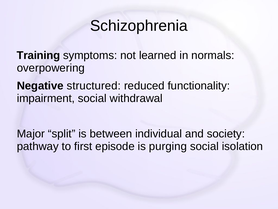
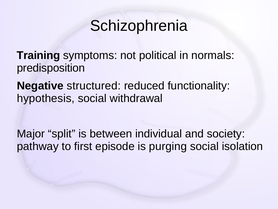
learned: learned -> political
overpowering: overpowering -> predisposition
impairment: impairment -> hypothesis
